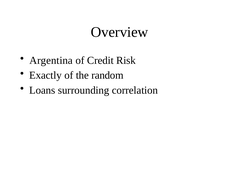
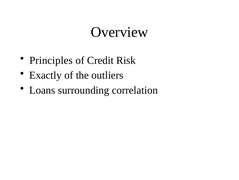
Argentina: Argentina -> Principles
random: random -> outliers
